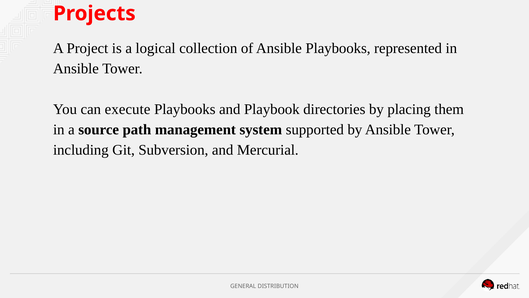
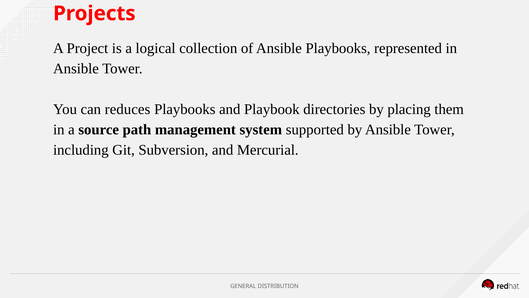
execute: execute -> reduces
